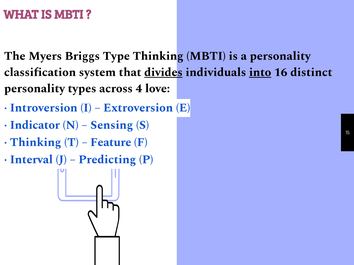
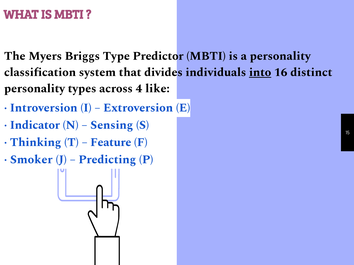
Type Thinking: Thinking -> Predictor
divides underline: present -> none
love: love -> like
Interval: Interval -> Smoker
